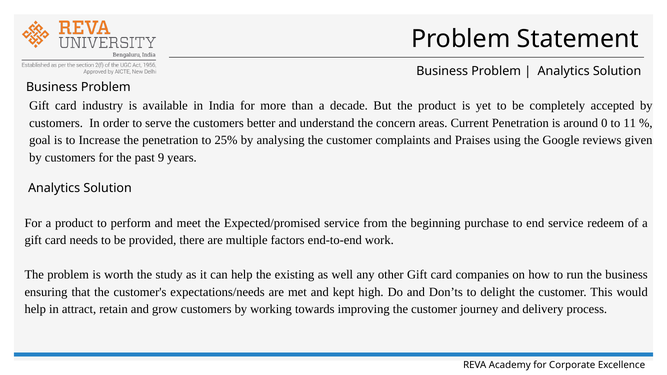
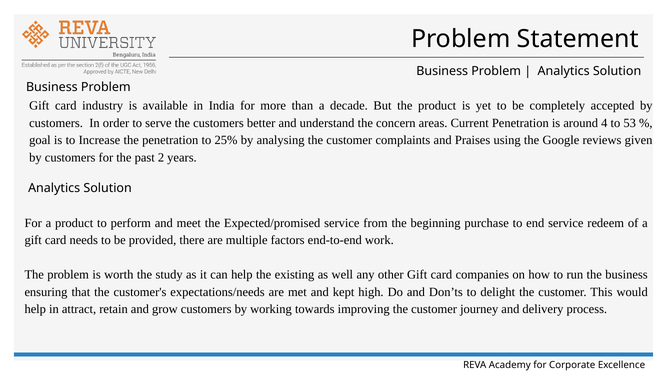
0: 0 -> 4
11: 11 -> 53
9: 9 -> 2
